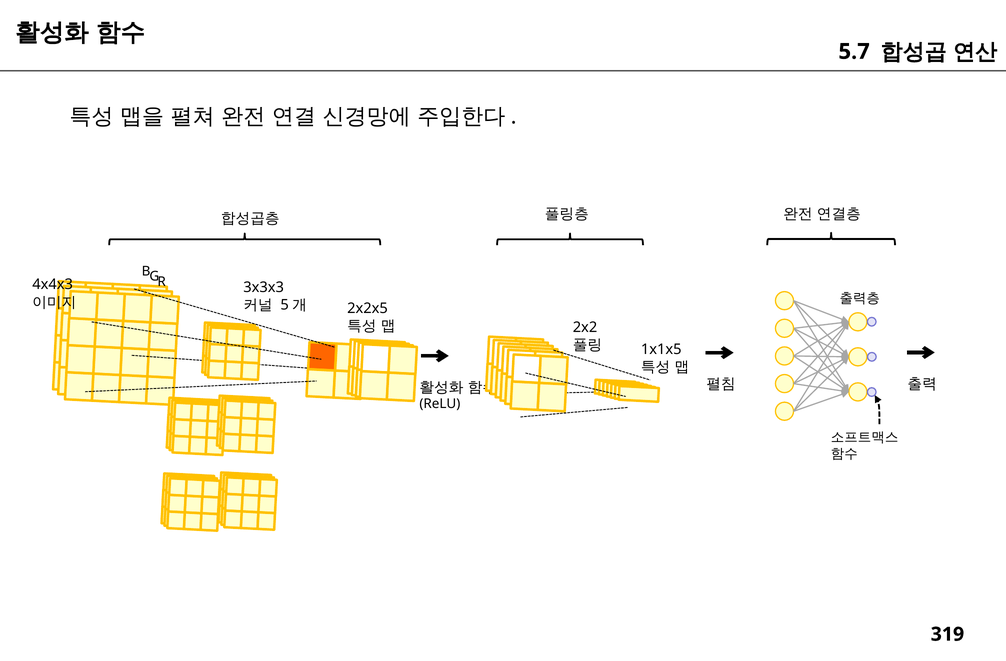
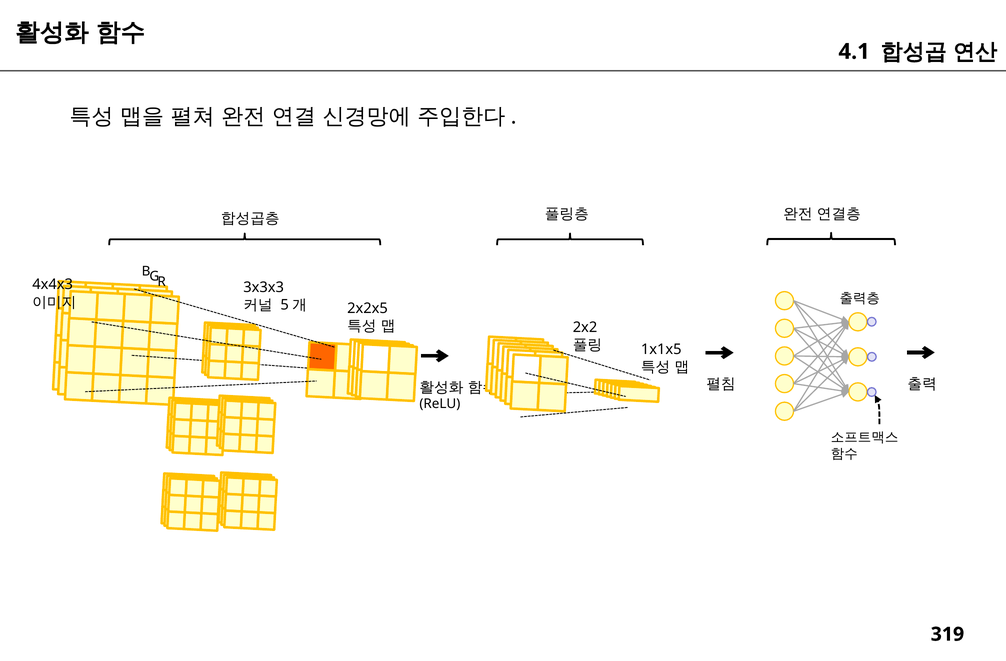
5.7: 5.7 -> 4.1
